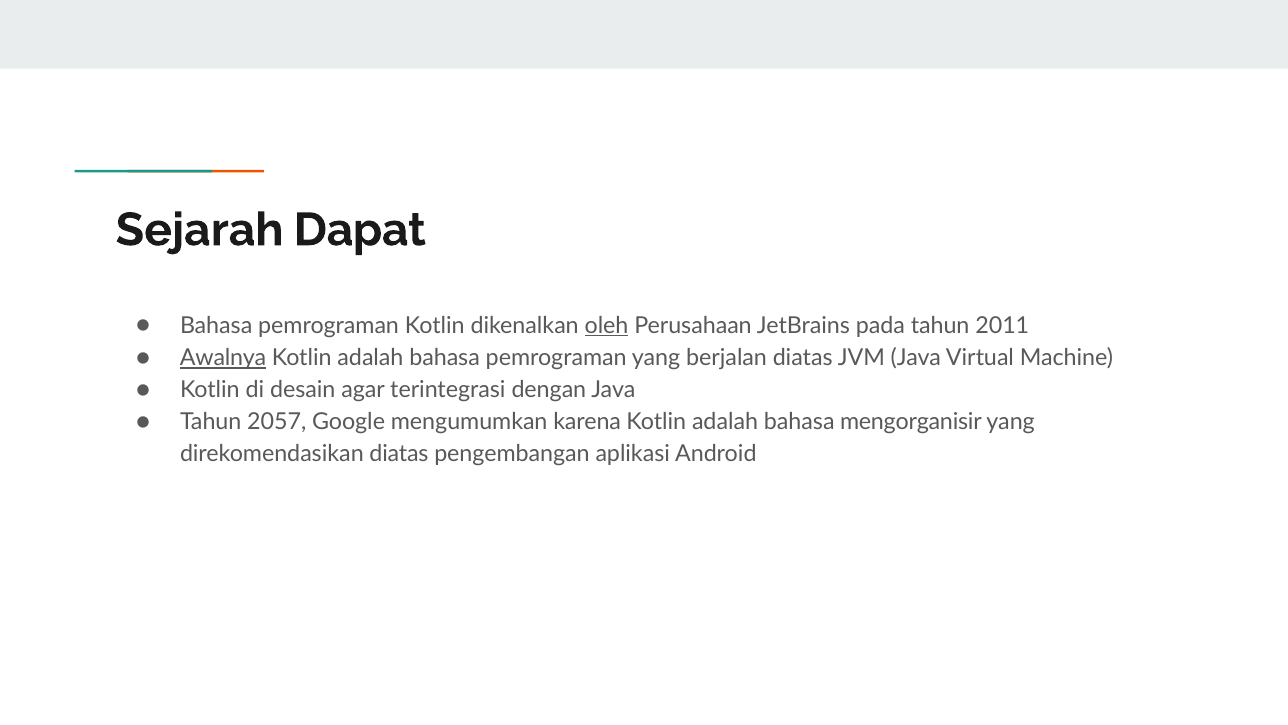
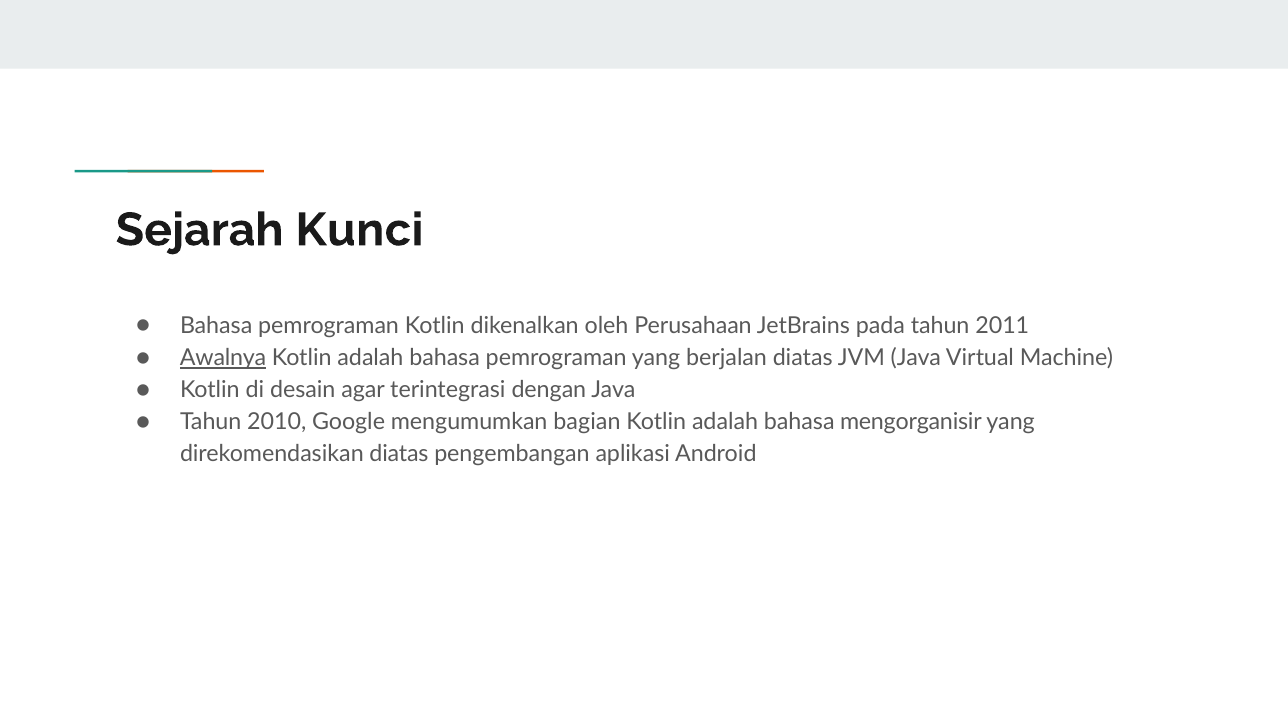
Dapat: Dapat -> Kunci
oleh underline: present -> none
2057: 2057 -> 2010
karena: karena -> bagian
